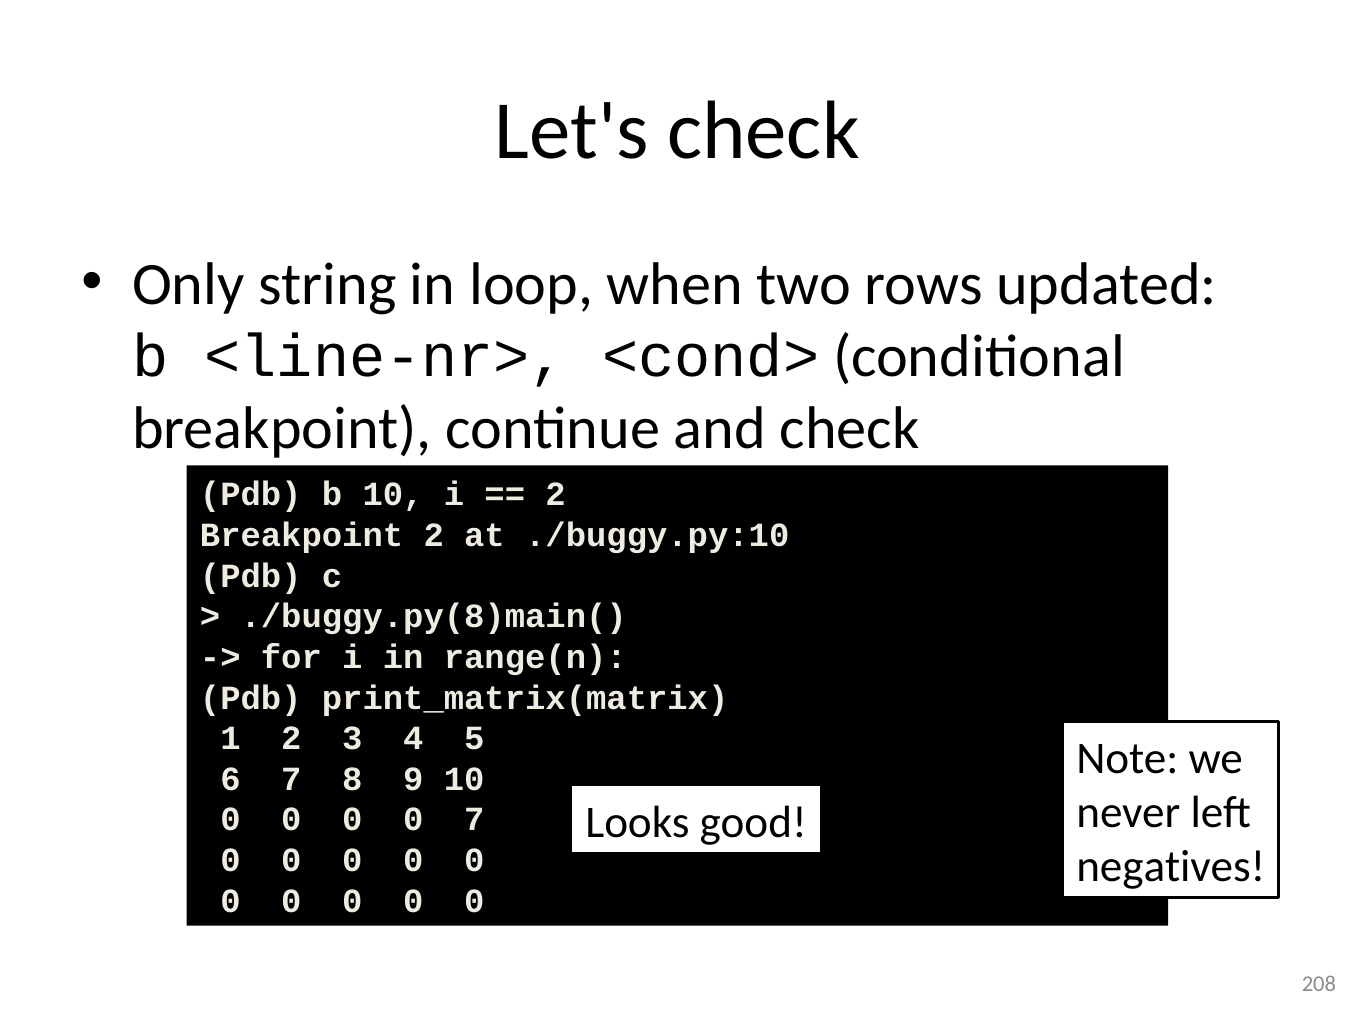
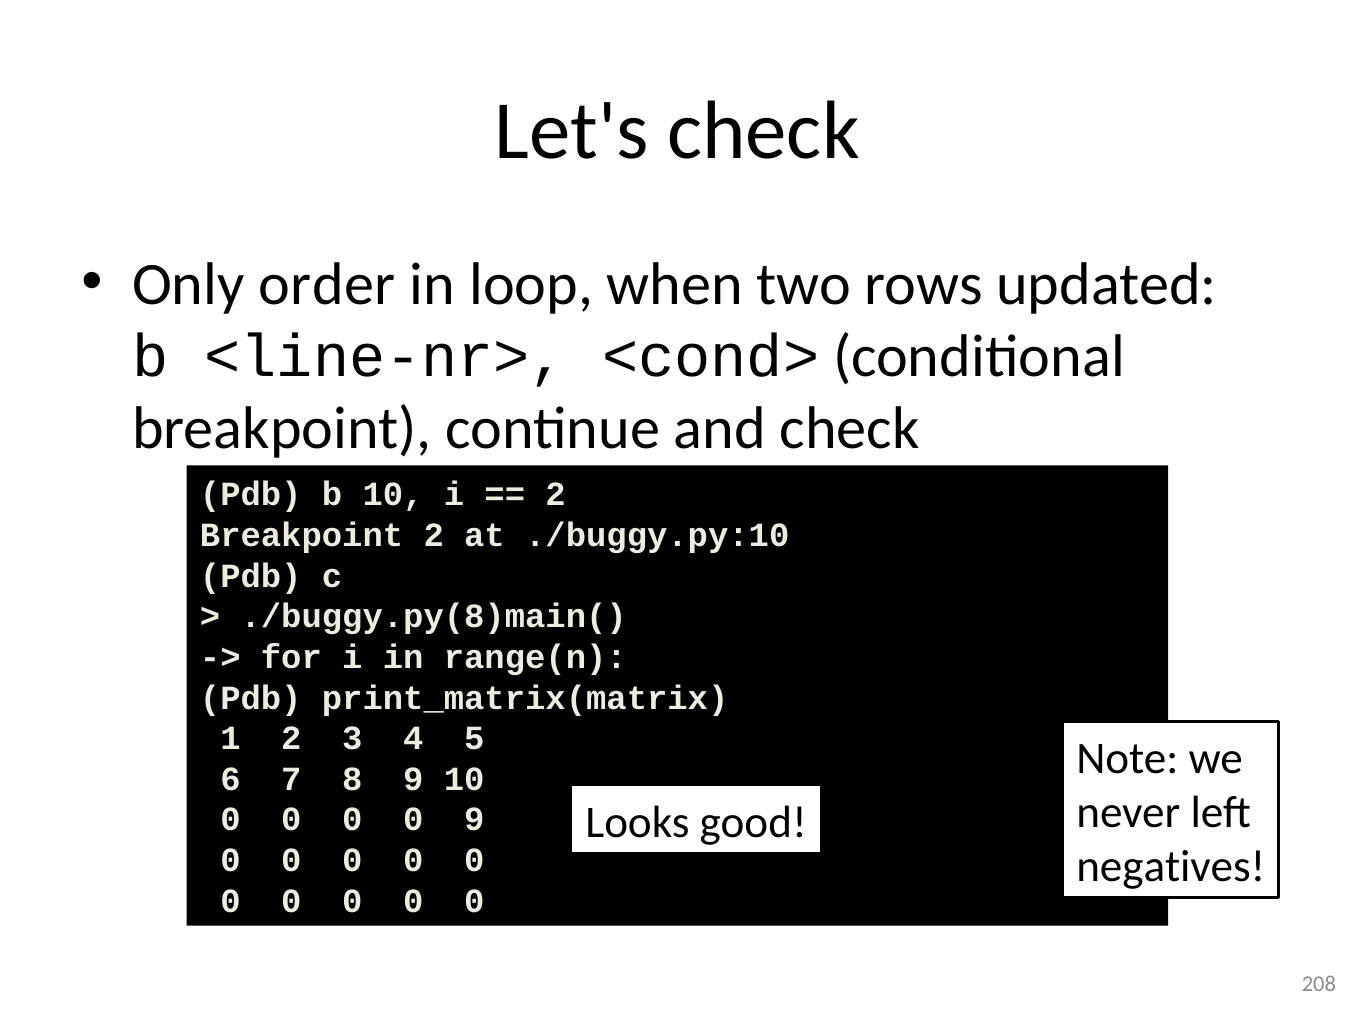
string: string -> order
0 7: 7 -> 9
